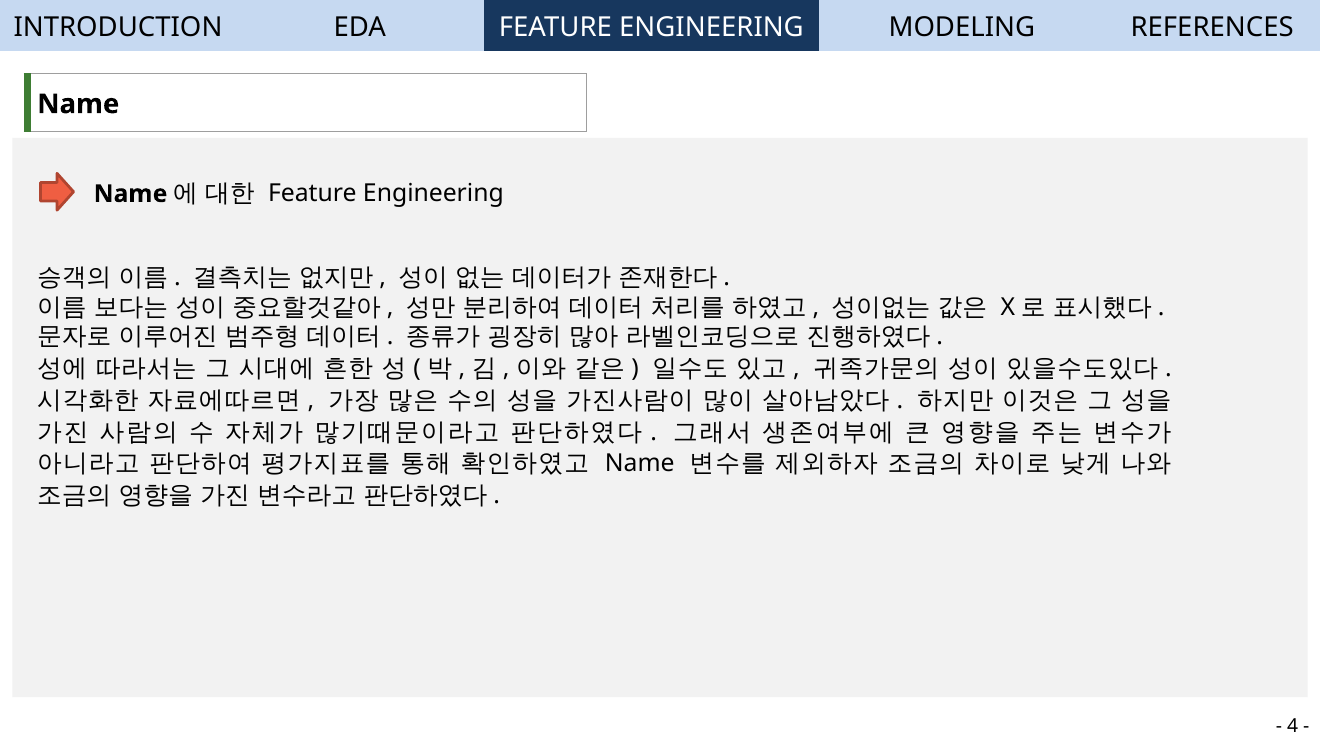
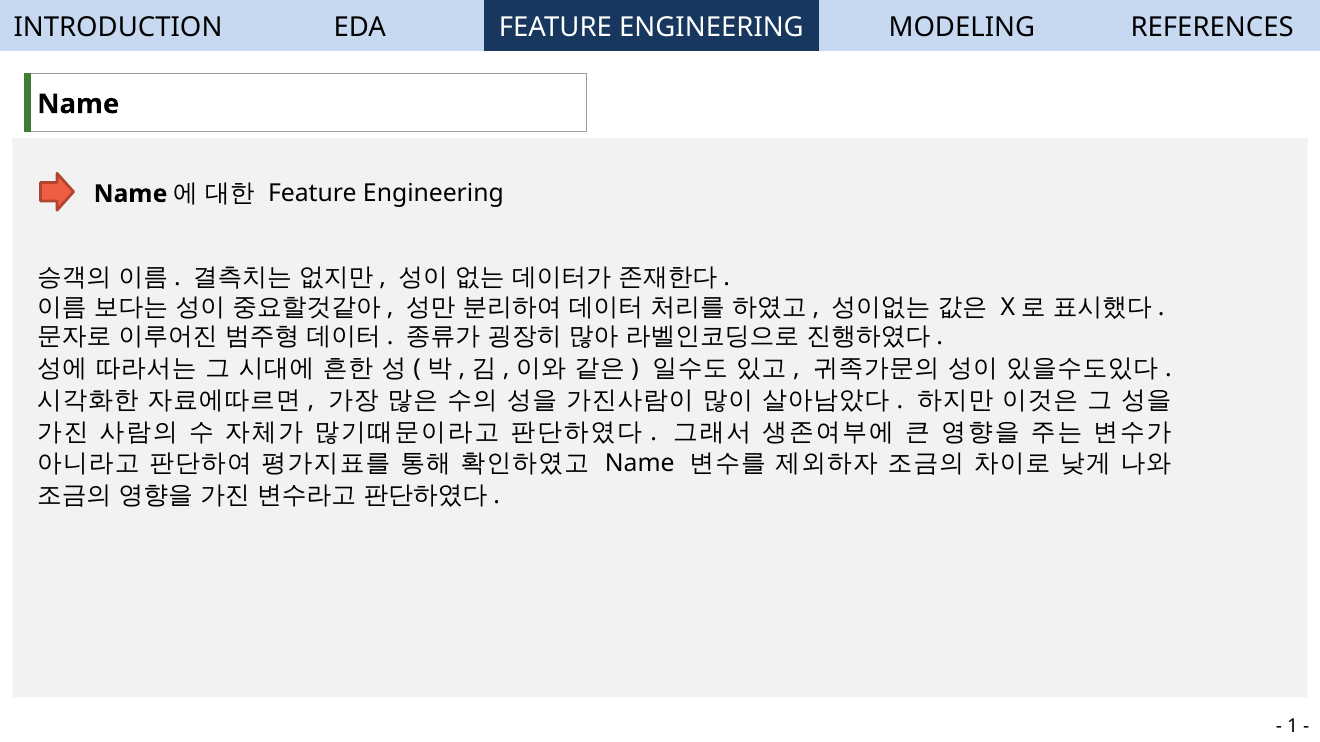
4: 4 -> 1
